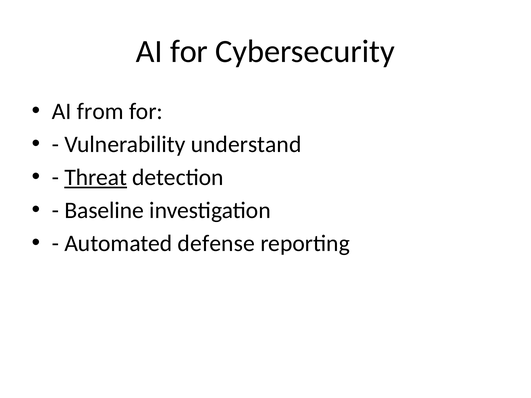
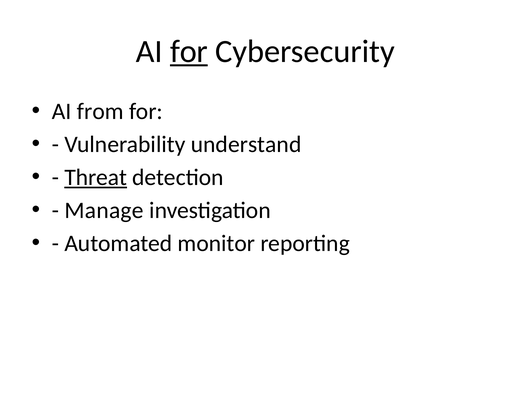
for at (189, 51) underline: none -> present
Baseline: Baseline -> Manage
defense: defense -> monitor
